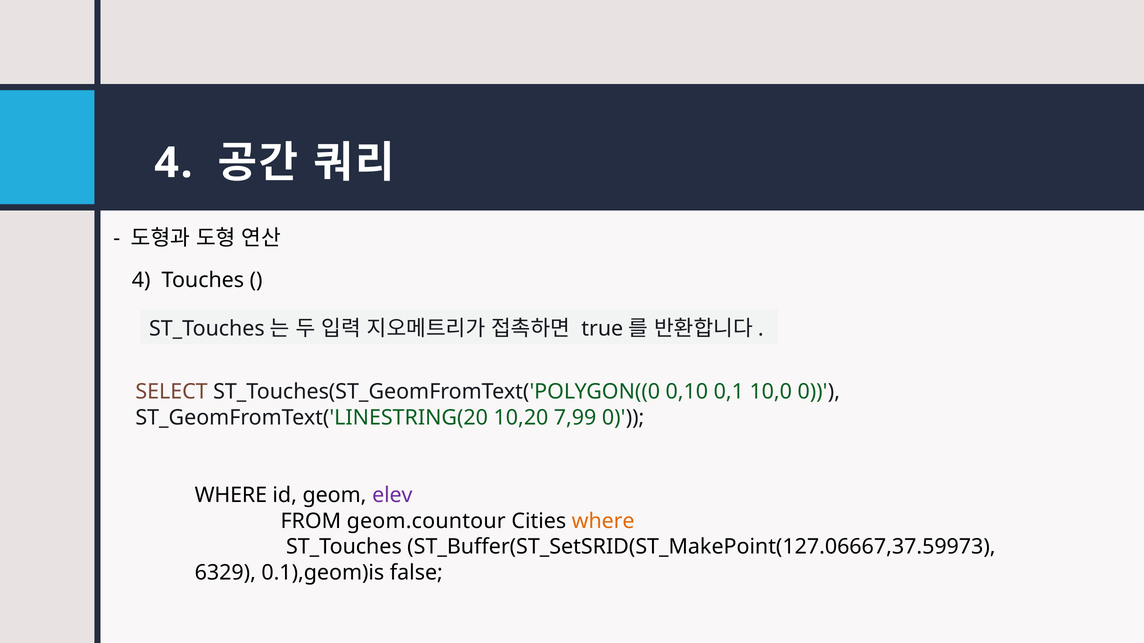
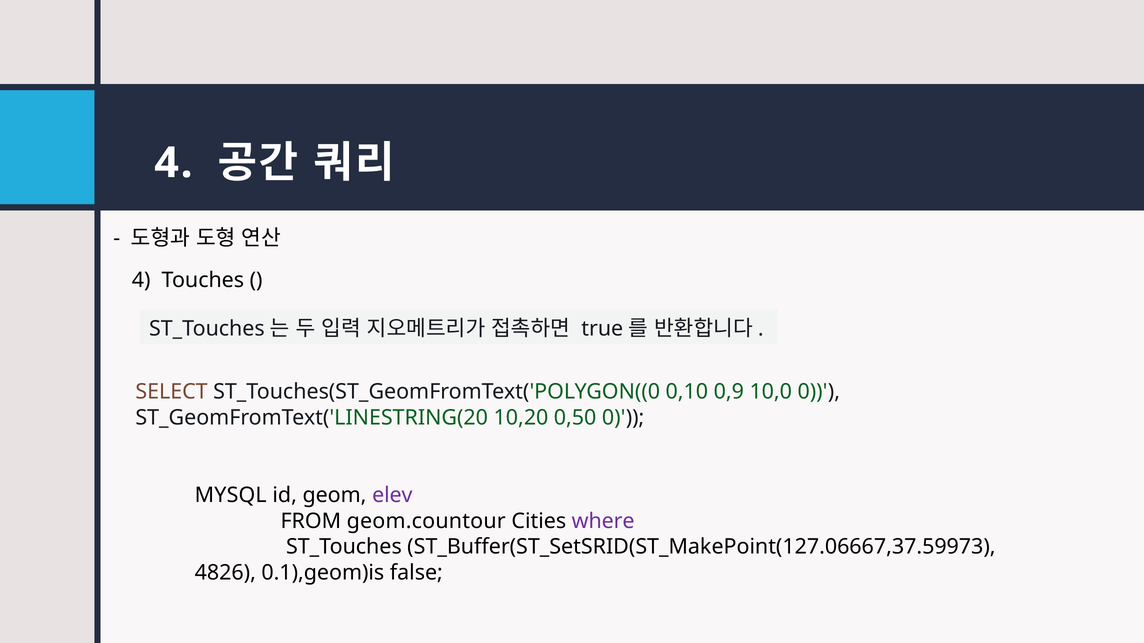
0,1: 0,1 -> 0,9
7,99: 7,99 -> 0,50
WHERE at (231, 496): WHERE -> MYSQL
where at (603, 521) colour: orange -> purple
6329: 6329 -> 4826
